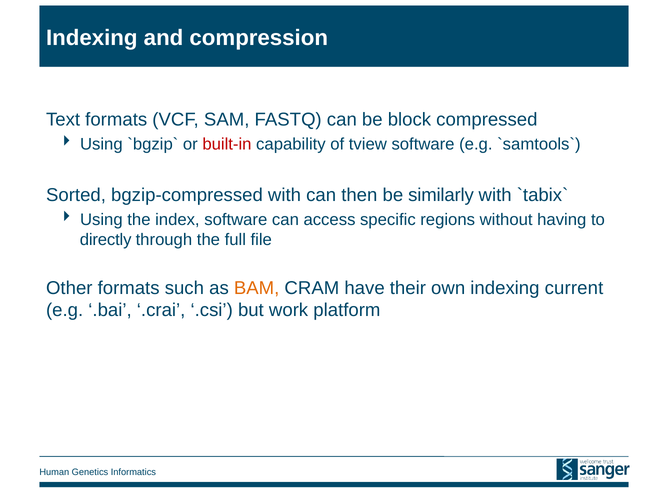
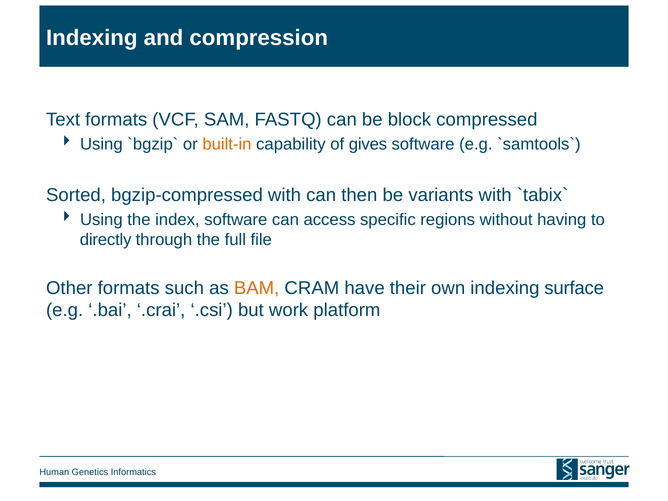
built-in colour: red -> orange
tview: tview -> gives
similarly: similarly -> variants
current: current -> surface
